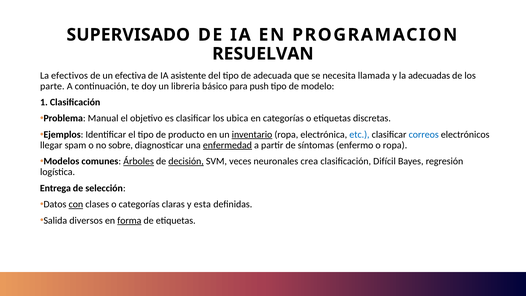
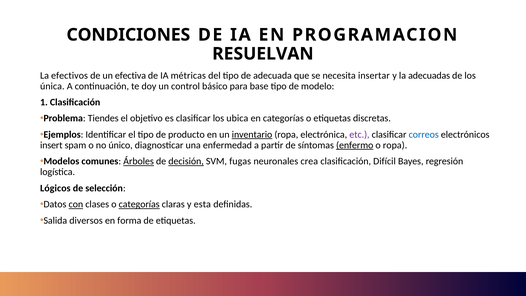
SUPERVISADO: SUPERVISADO -> CONDICIONES
asistente: asistente -> métricas
llamada: llamada -> insertar
parte: parte -> única
libreria: libreria -> control
push: push -> base
Manual: Manual -> Tiendes
etc colour: blue -> purple
llegar: llegar -> insert
sobre: sobre -> único
enfermedad underline: present -> none
enfermo underline: none -> present
veces: veces -> fugas
Entrega: Entrega -> Lógicos
categorías at (139, 204) underline: none -> present
forma underline: present -> none
